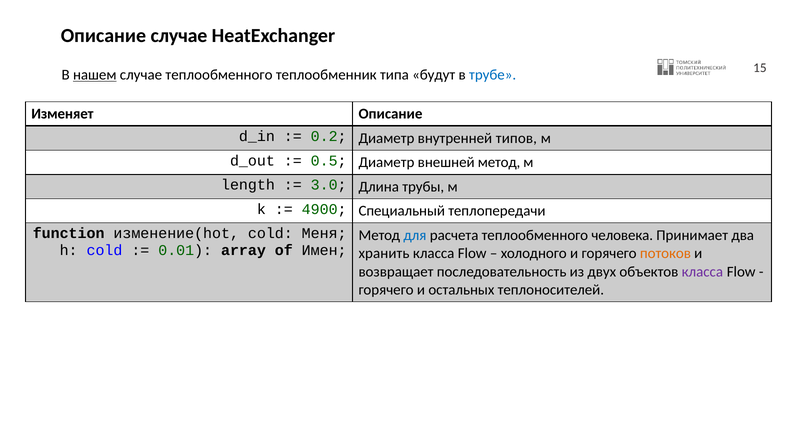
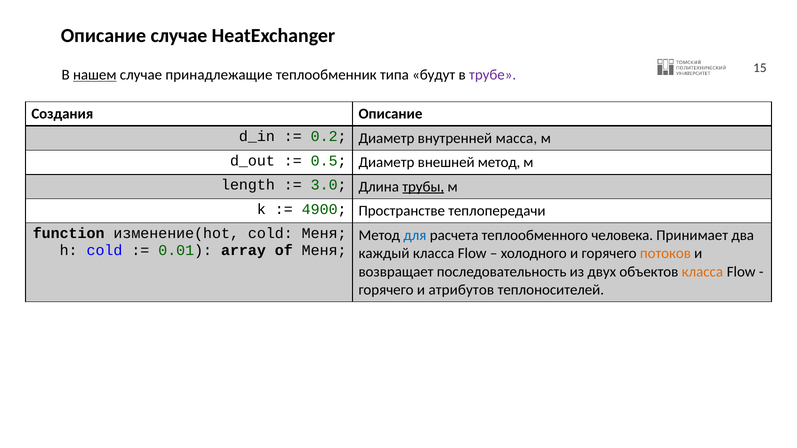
случае теплообменного: теплообменного -> принадлежащие
трубе colour: blue -> purple
Изменяет: Изменяет -> Создания
типов: типов -> масса
трубы underline: none -> present
Специальный: Специальный -> Пространстве
of Имен: Имен -> Меня
хранить: хранить -> каждый
класса at (702, 272) colour: purple -> orange
остальных: остальных -> атрибутов
